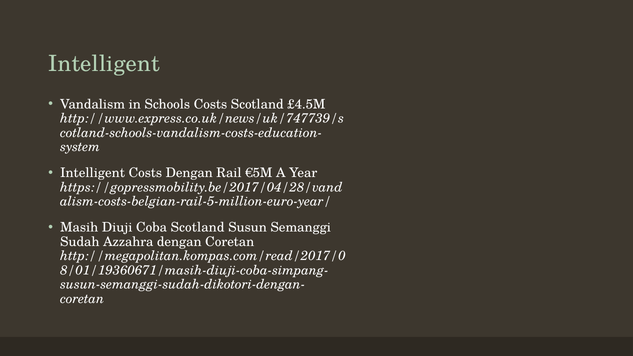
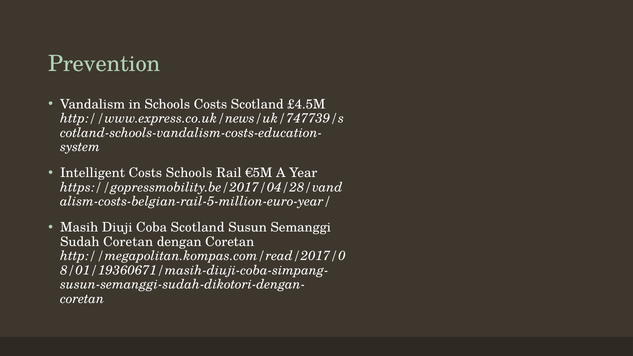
Intelligent at (104, 64): Intelligent -> Prevention
Costs Dengan: Dengan -> Schools
Sudah Azzahra: Azzahra -> Coretan
